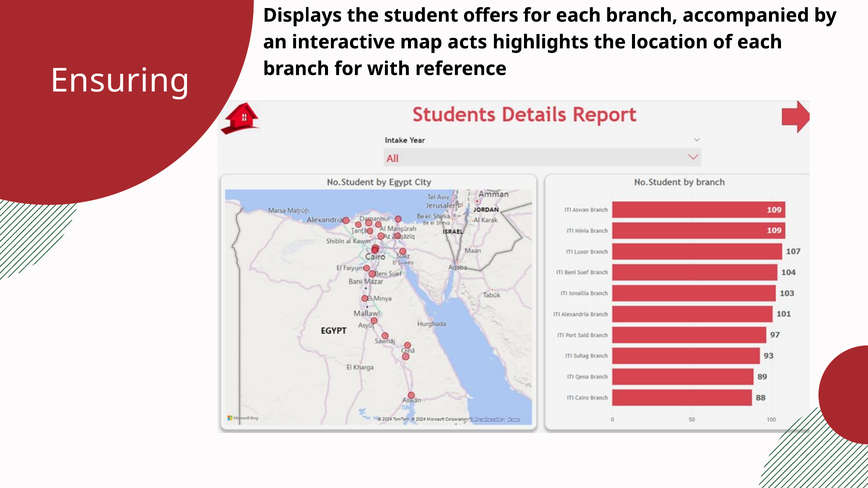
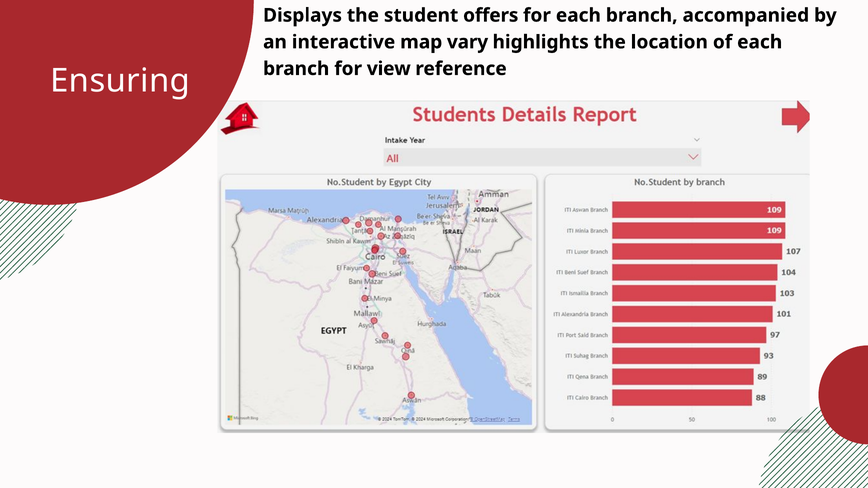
acts: acts -> vary
with: with -> view
